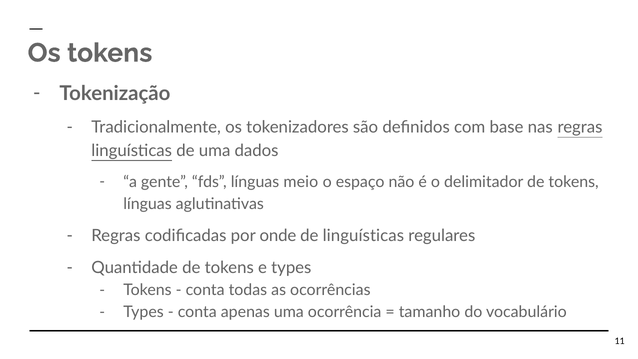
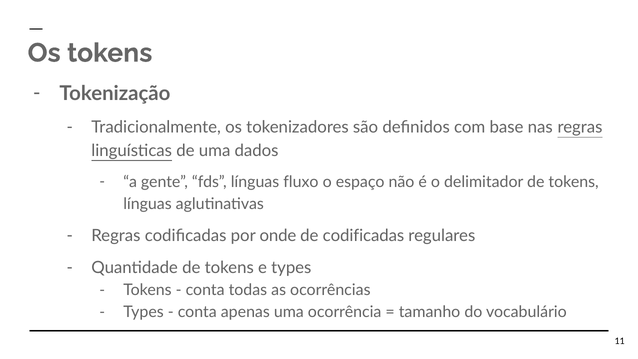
meio: meio -> fluxo
de linguísticas: linguísticas -> codificadas
